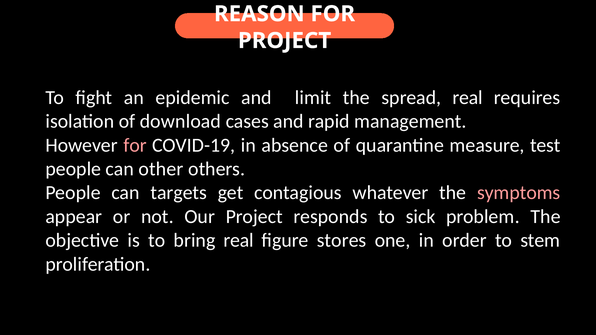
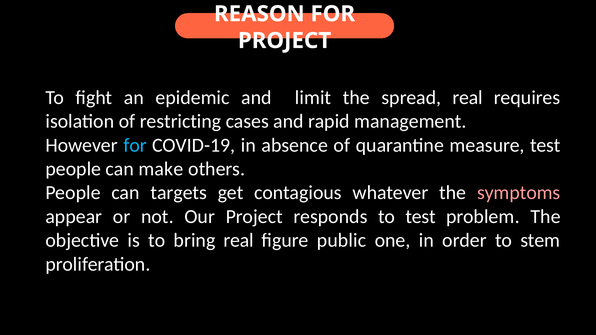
download: download -> restricting
for at (135, 145) colour: pink -> light blue
other: other -> make
to sick: sick -> test
stores: stores -> public
